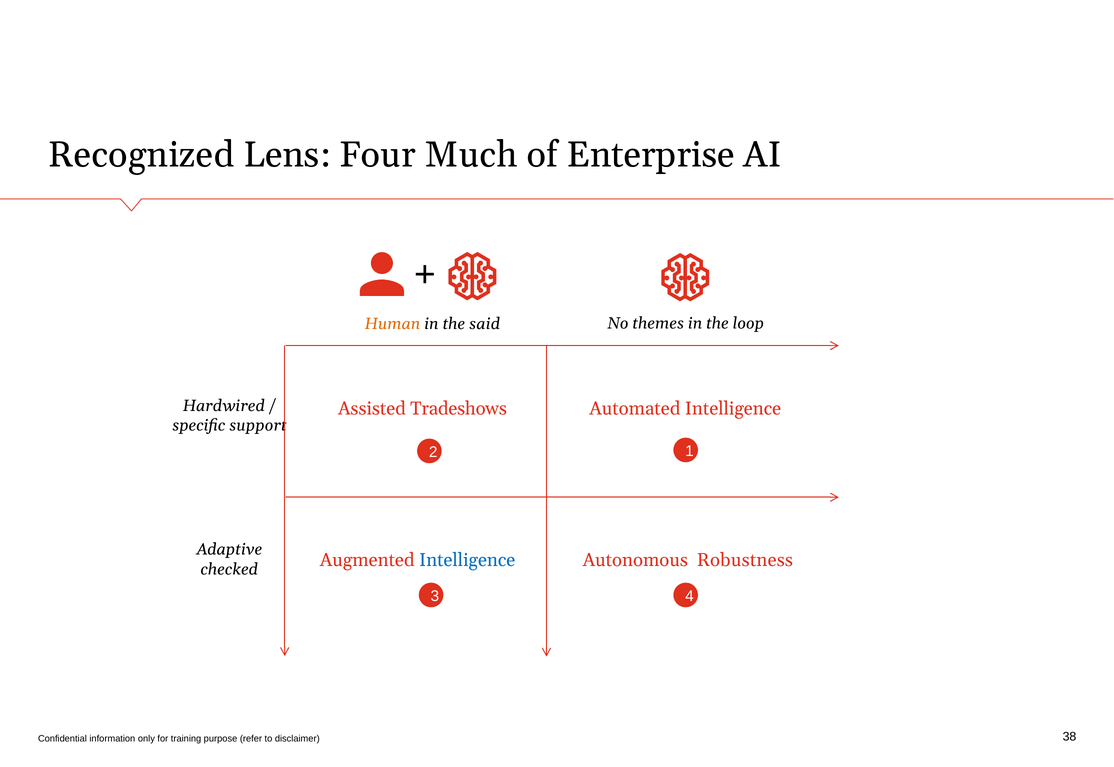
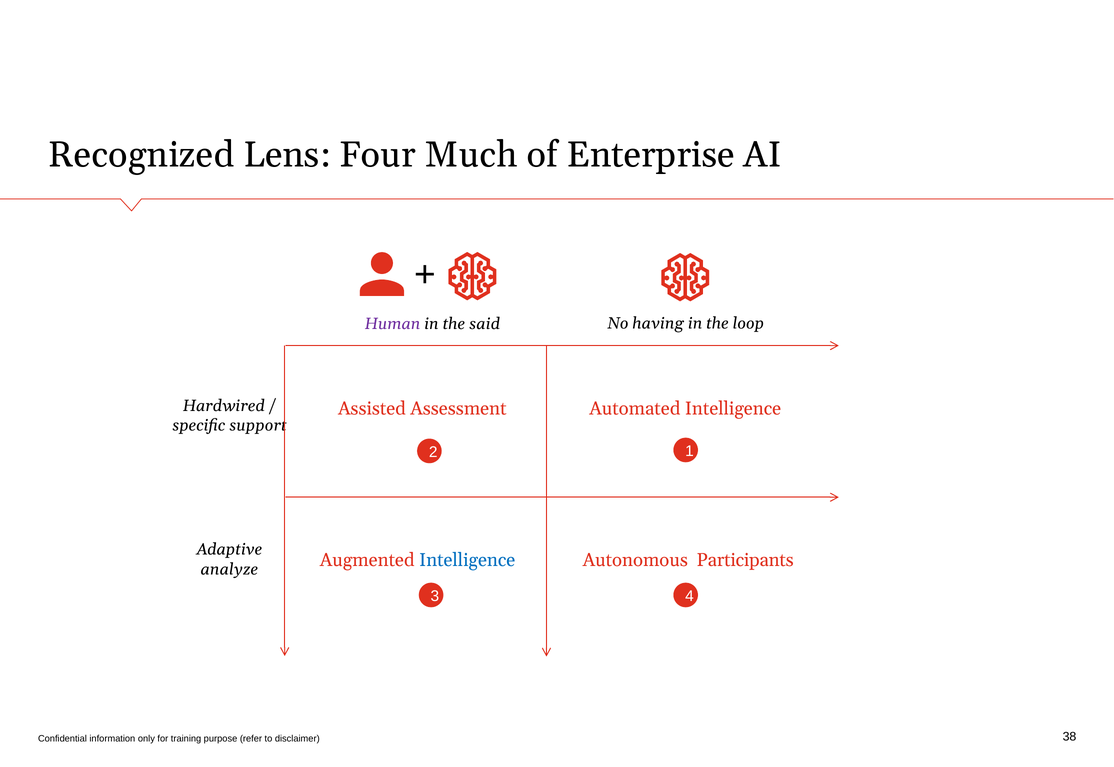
themes: themes -> having
Human colour: orange -> purple
Tradeshows: Tradeshows -> Assessment
Robustness: Robustness -> Participants
checked: checked -> analyze
